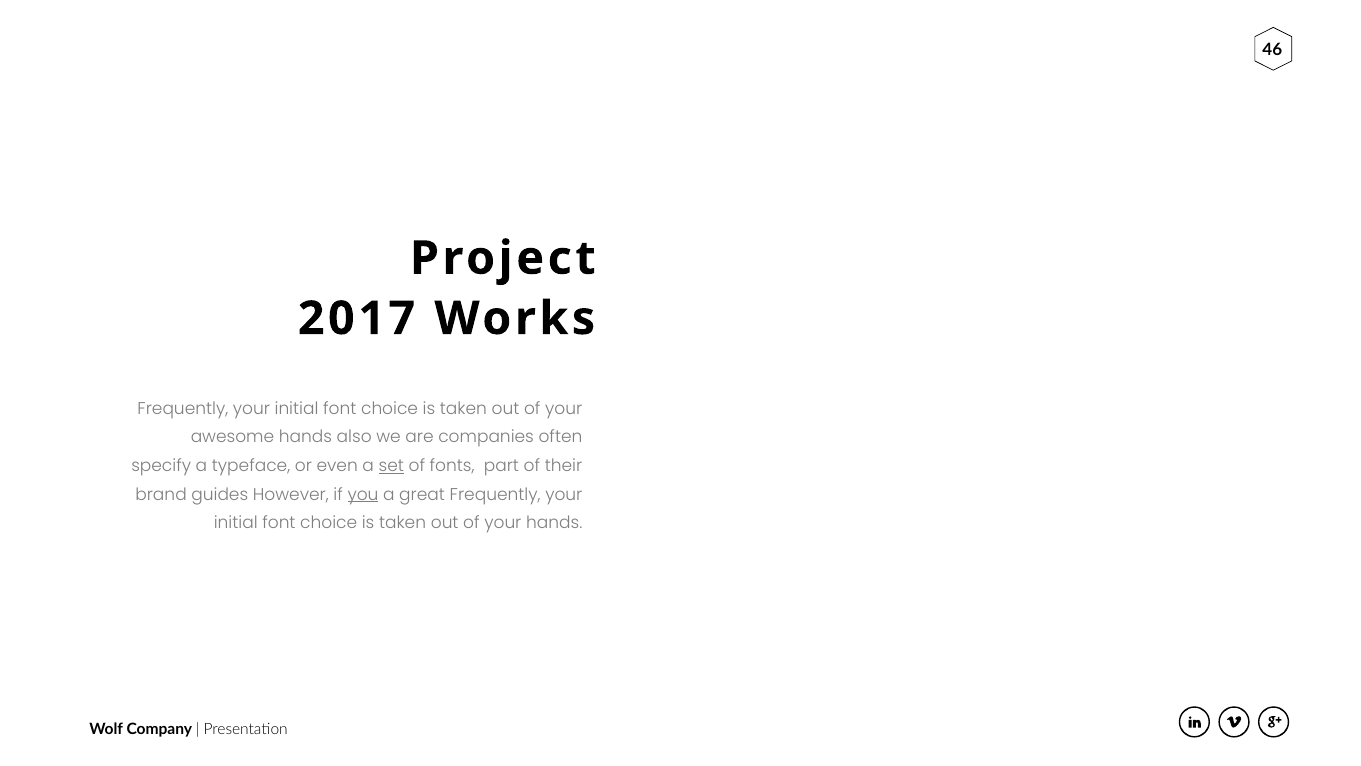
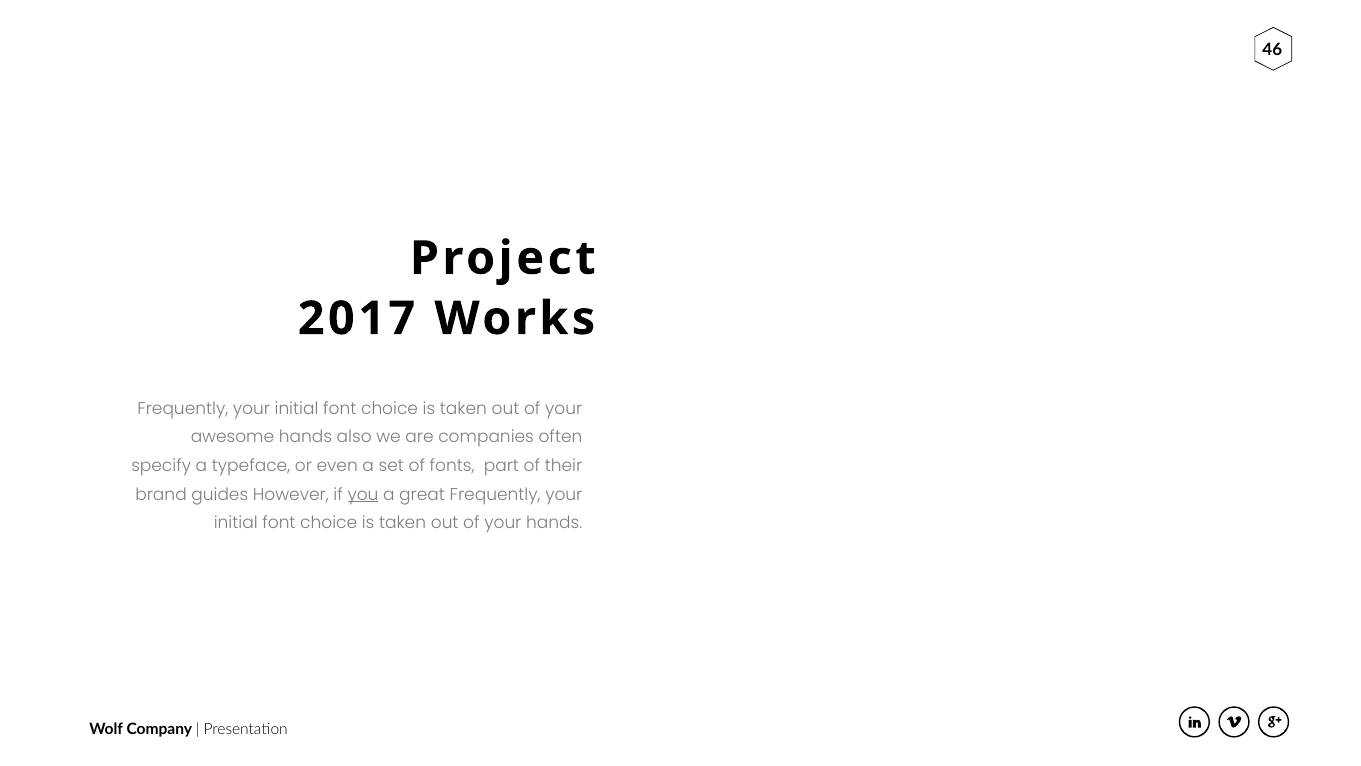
set underline: present -> none
